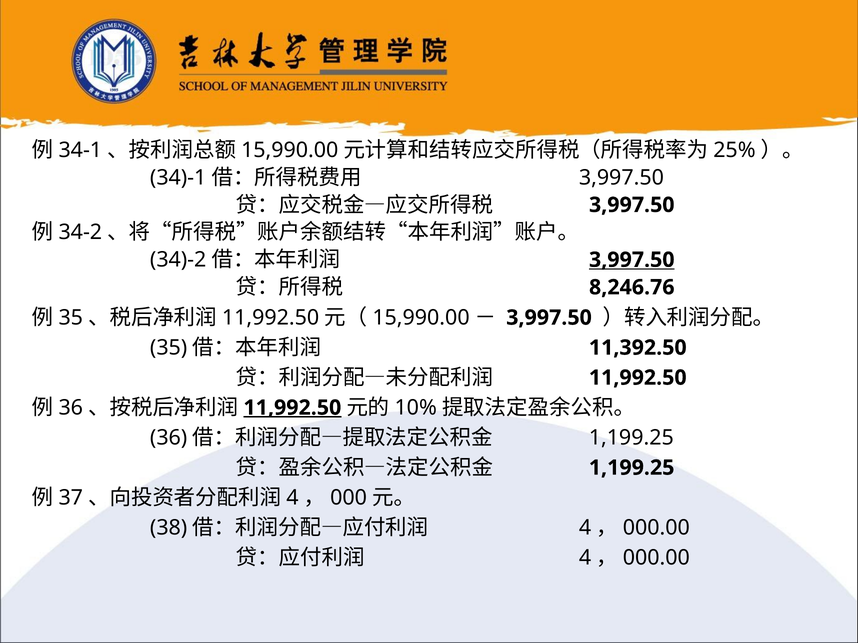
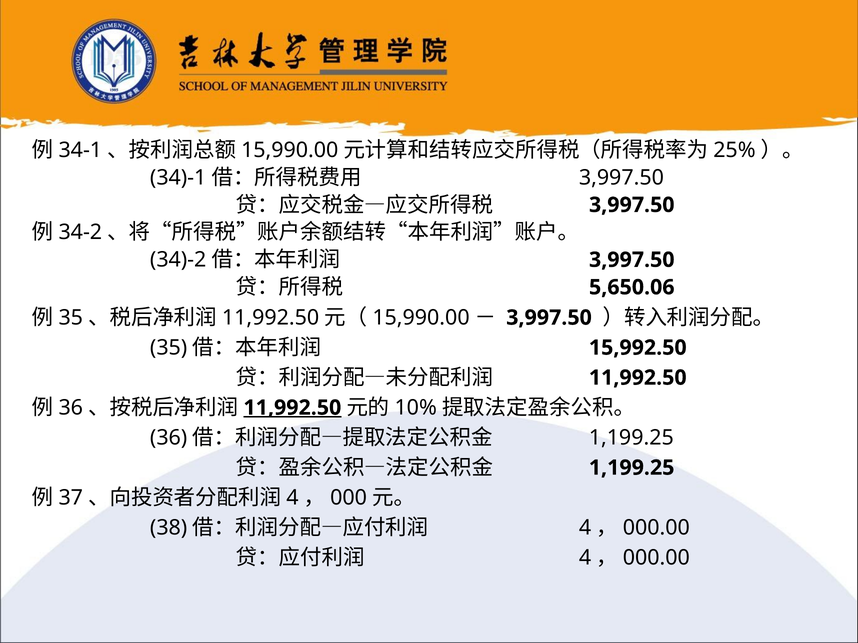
3,997.50 at (632, 260) underline: present -> none
8,246.76: 8,246.76 -> 5,650.06
11,392.50: 11,392.50 -> 15,992.50
